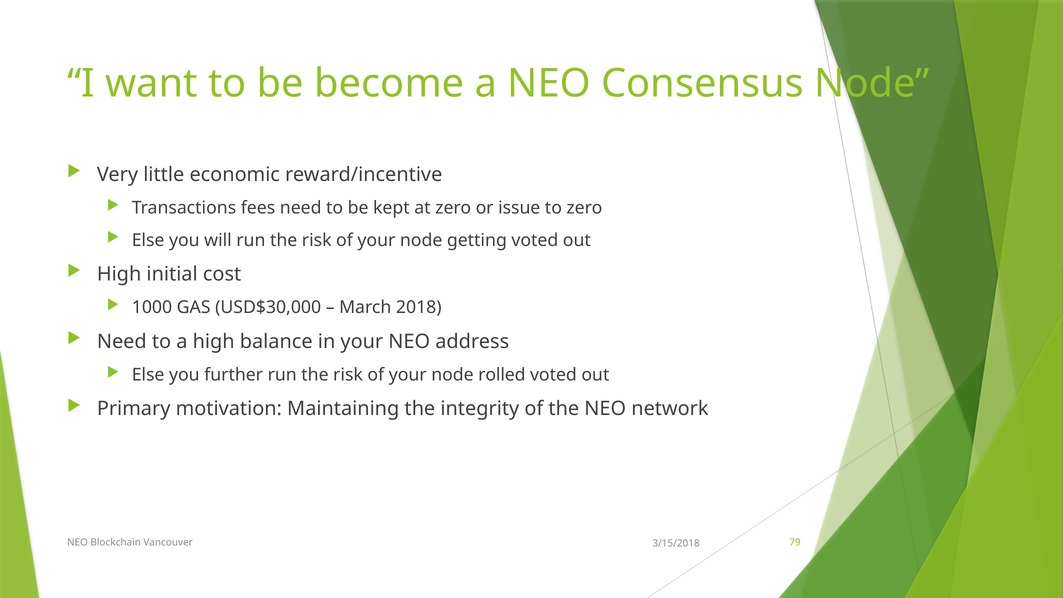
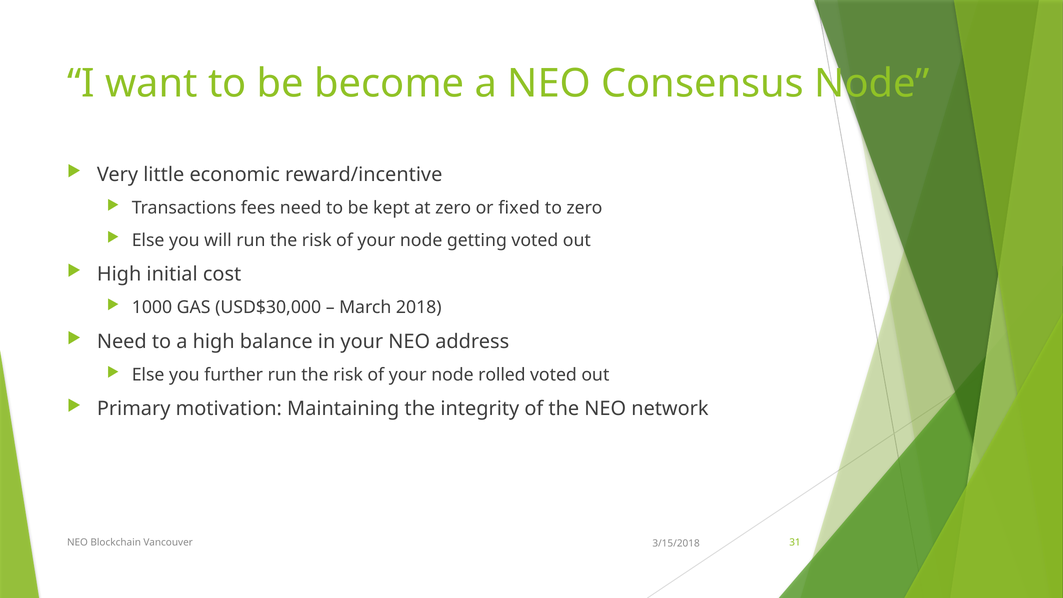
issue: issue -> fixed
79: 79 -> 31
